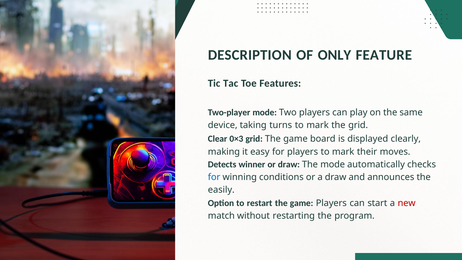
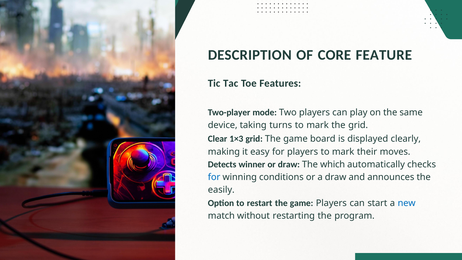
ONLY: ONLY -> CORE
0×3: 0×3 -> 1×3
The mode: mode -> which
new colour: red -> blue
